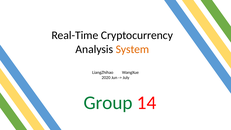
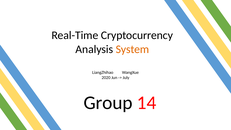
Group colour: green -> black
